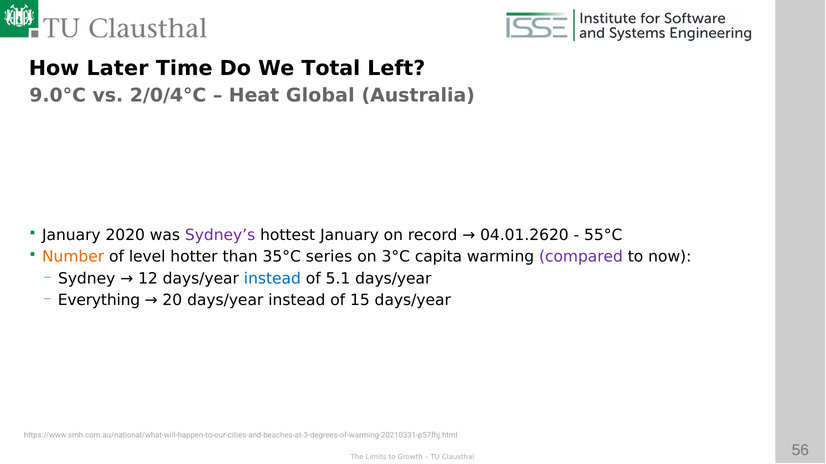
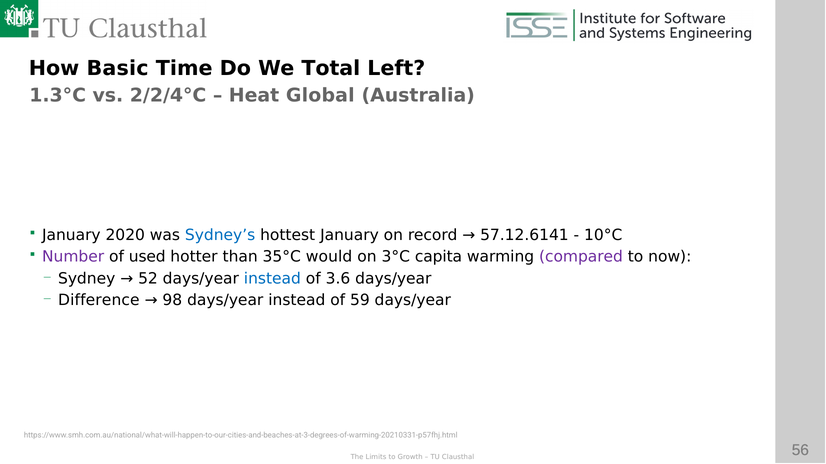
Later: Later -> Basic
9.0°C: 9.0°C -> 1.3°C
2/0/4°C: 2/0/4°C -> 2/2/4°C
Sydney’s colour: purple -> blue
04.01.2620: 04.01.2620 -> 57.12.6141
55°C: 55°C -> 10°C
Number colour: orange -> purple
level: level -> used
series: series -> would
12: 12 -> 52
5.1: 5.1 -> 3.6
Everything: Everything -> Difference
20: 20 -> 98
15: 15 -> 59
